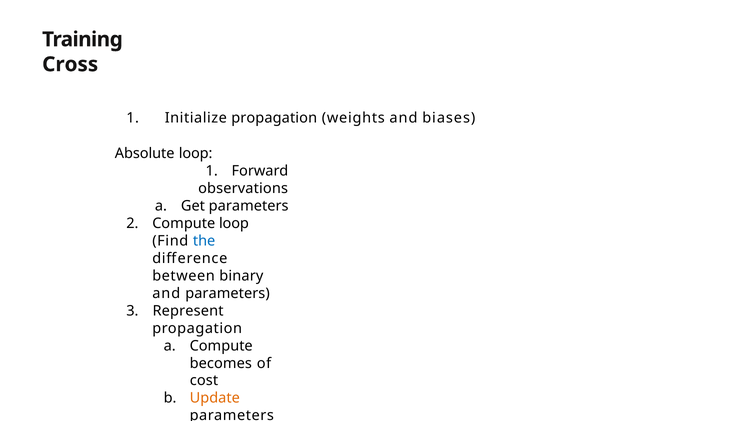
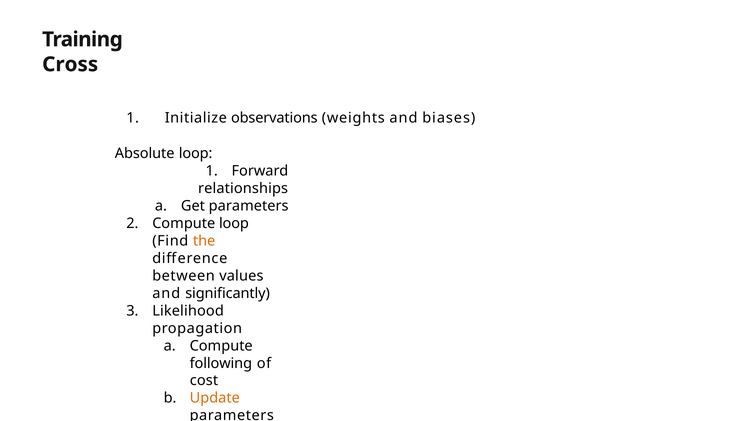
Initialize propagation: propagation -> observations
observations: observations -> relationships
the colour: blue -> orange
binary: binary -> values
and parameters: parameters -> significantly
Represent: Represent -> Likelihood
becomes: becomes -> following
